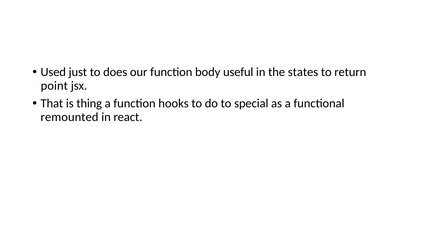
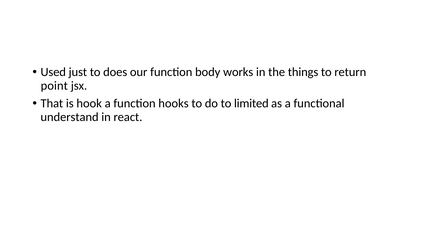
useful: useful -> works
states: states -> things
thing: thing -> hook
special: special -> limited
remounted: remounted -> understand
